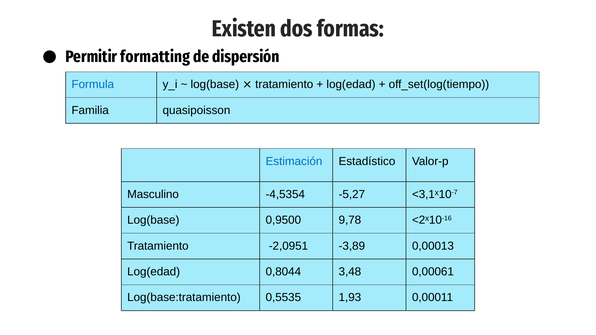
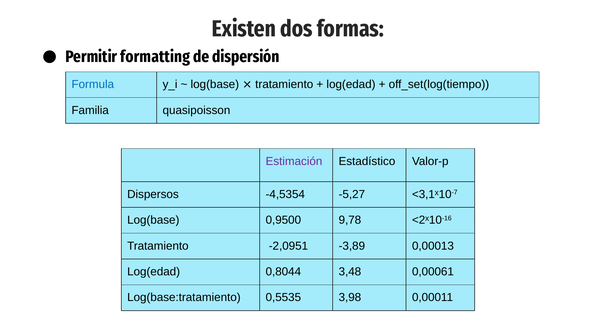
Estimación colour: blue -> purple
Masculino: Masculino -> Dispersos
1,93: 1,93 -> 3,98
